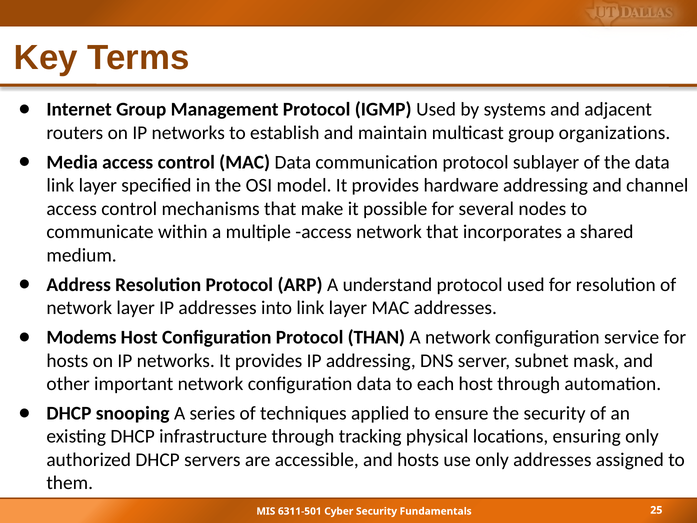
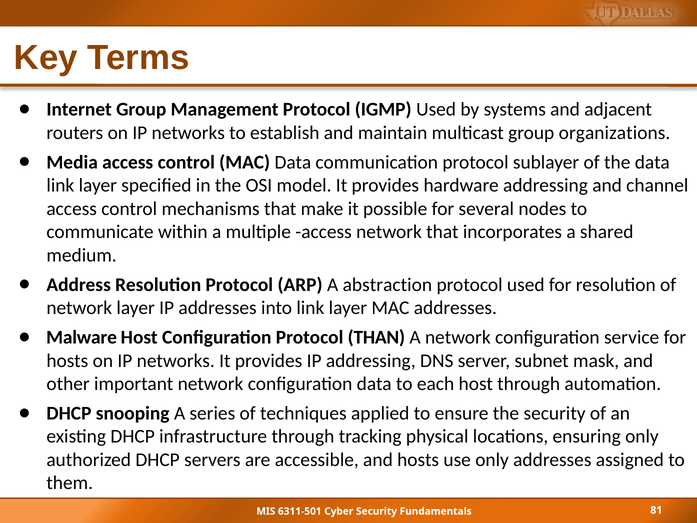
understand: understand -> abstraction
Modems: Modems -> Malware
25: 25 -> 81
